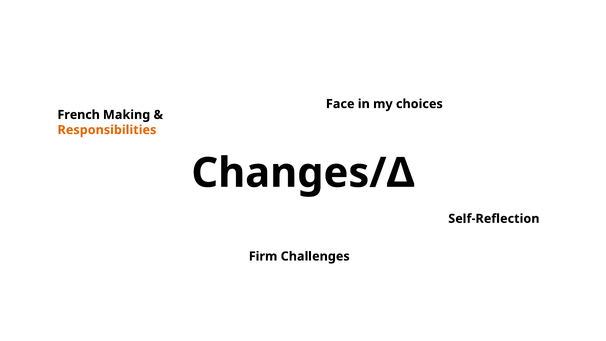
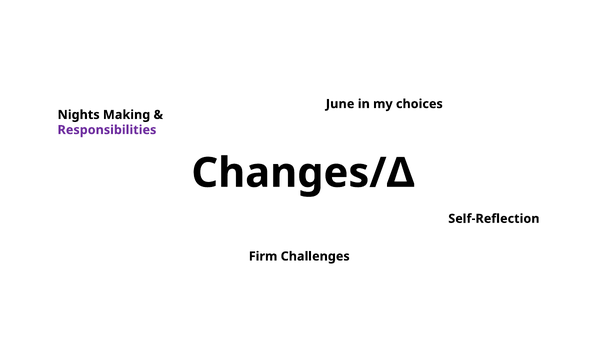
Face: Face -> June
French: French -> Nights
Responsibilities colour: orange -> purple
